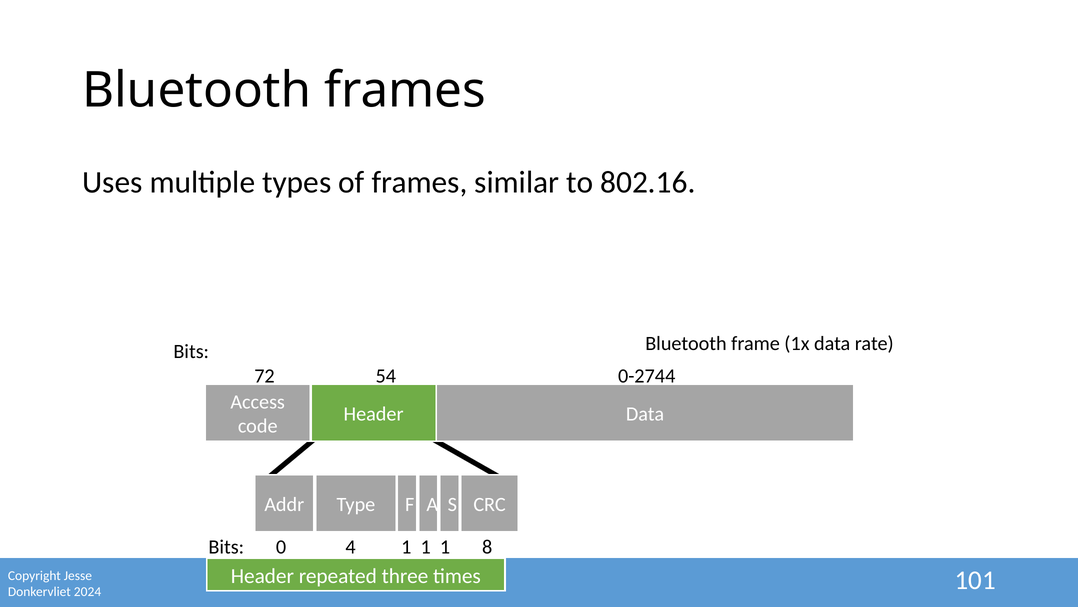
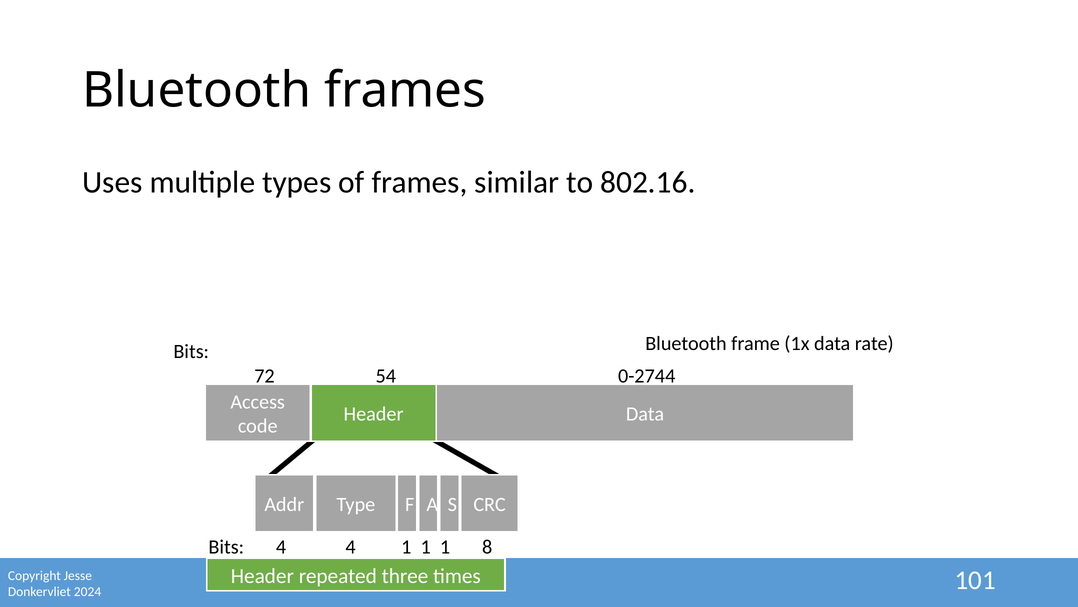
Bits 0: 0 -> 4
